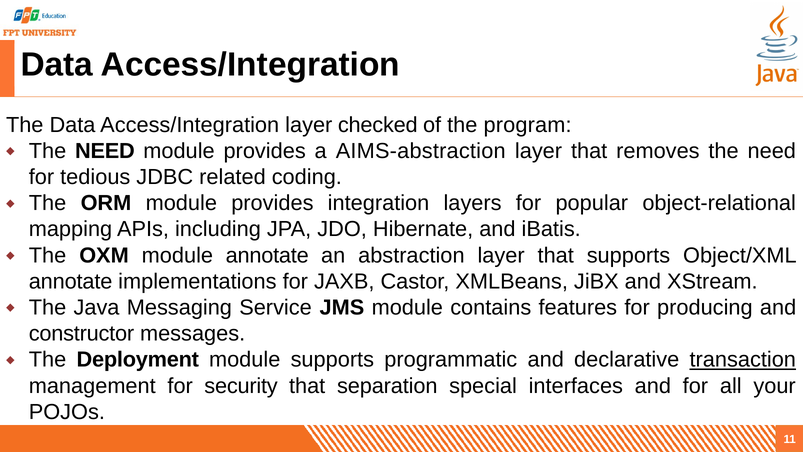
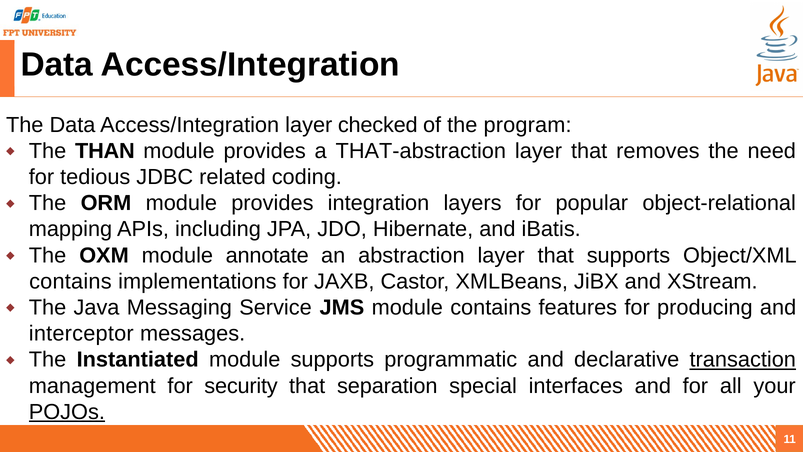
NEED at (105, 151): NEED -> THAN
AIMS-abstraction: AIMS-abstraction -> THAT-abstraction
annotate at (71, 281): annotate -> contains
constructor: constructor -> interceptor
Deployment: Deployment -> Instantiated
POJOs underline: none -> present
